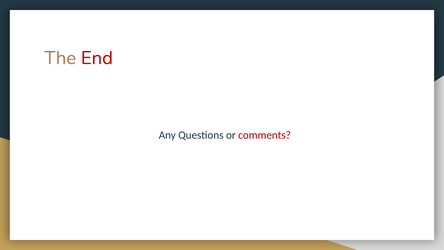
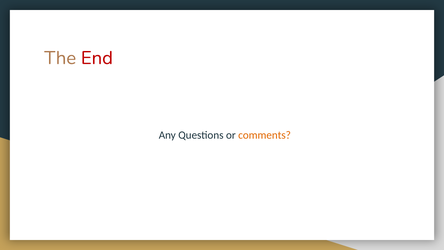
comments colour: red -> orange
